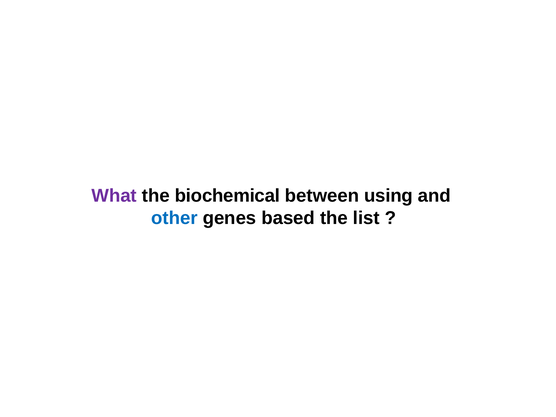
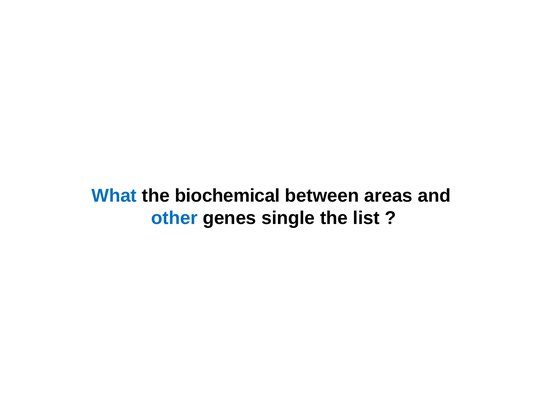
What colour: purple -> blue
using: using -> areas
based: based -> single
